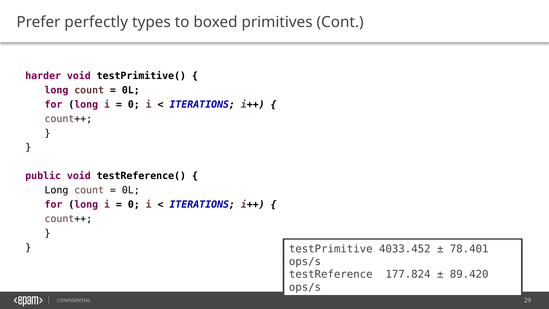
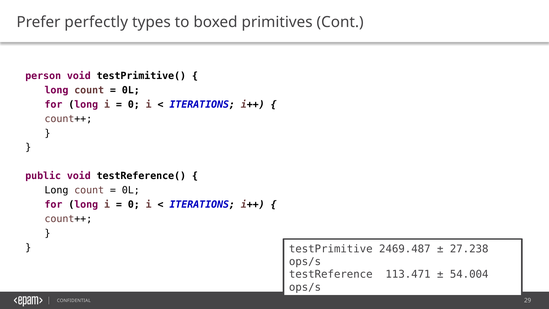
harder: harder -> person
4033.452: 4033.452 -> 2469.487
78.401: 78.401 -> 27.238
177.824: 177.824 -> 113.471
89.420: 89.420 -> 54.004
